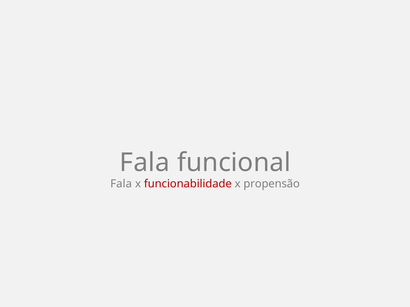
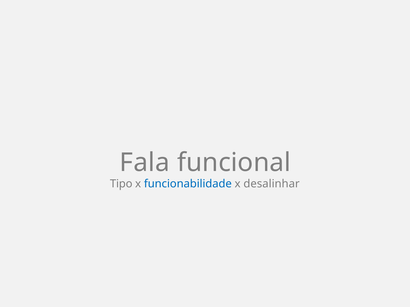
Fala at (121, 184): Fala -> Tipo
funcionabilidade colour: red -> blue
propensão: propensão -> desalinhar
